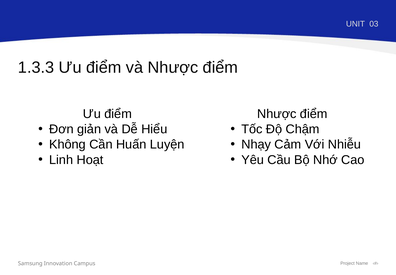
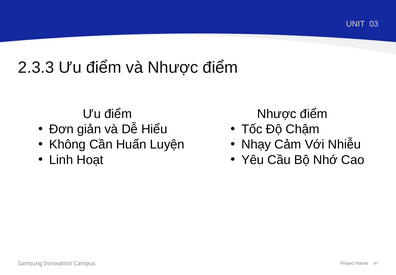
1.3.3: 1.3.3 -> 2.3.3
